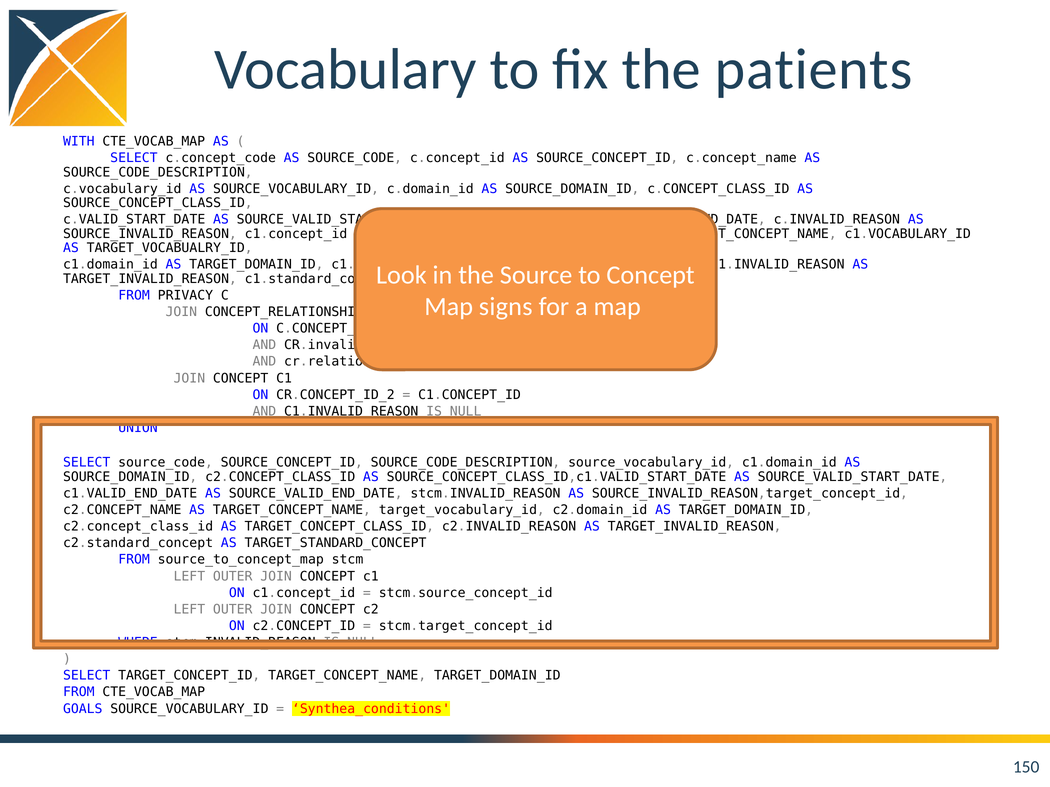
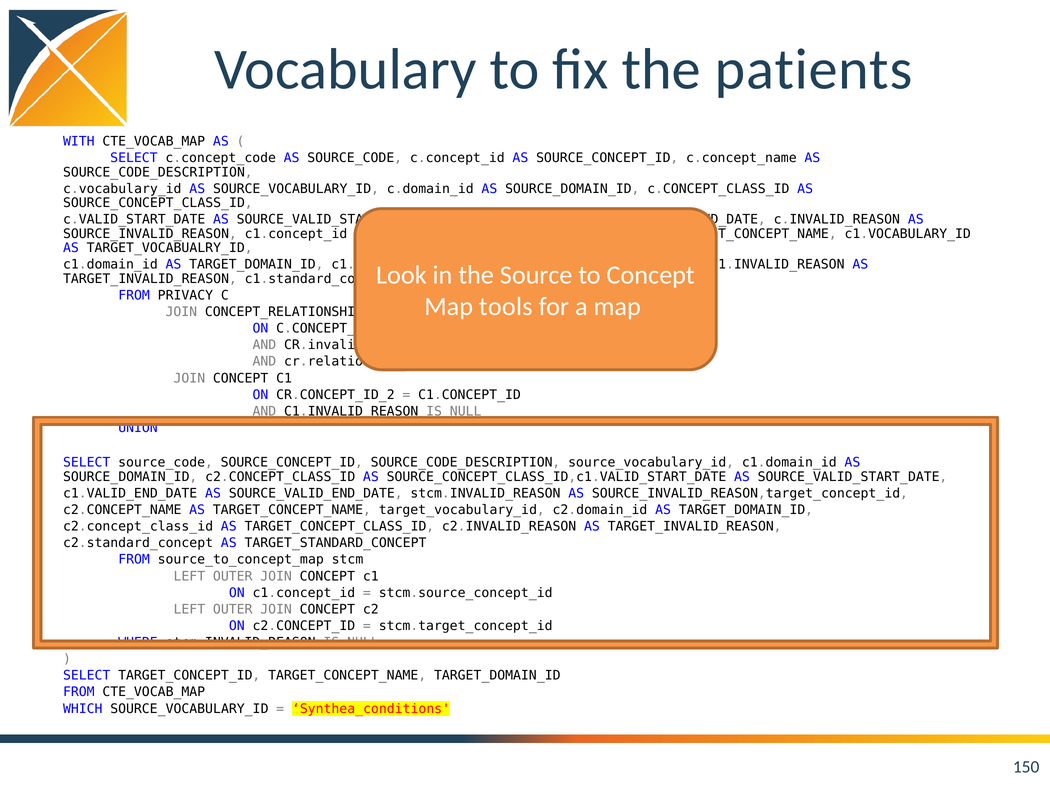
signs: signs -> tools
GOALS: GOALS -> WHICH
